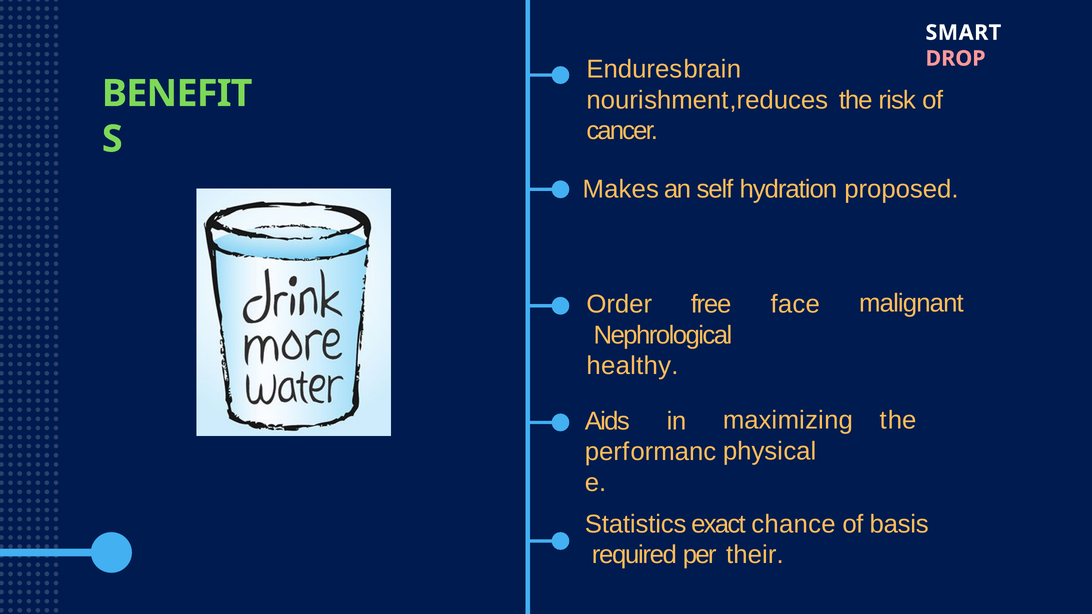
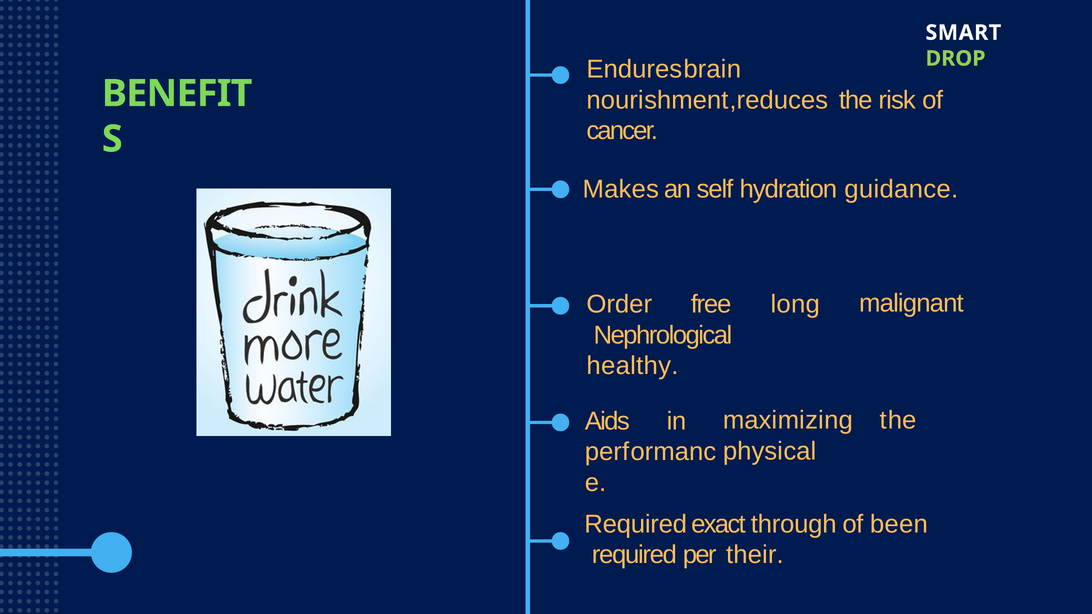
DROP colour: pink -> light green
proposed: proposed -> guidance
face: face -> long
Statistics at (636, 524): Statistics -> Required
chance: chance -> through
basis: basis -> been
